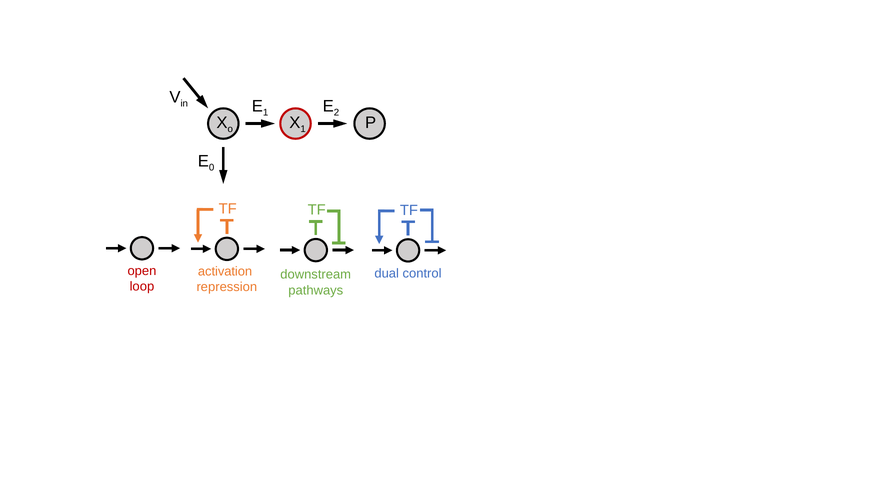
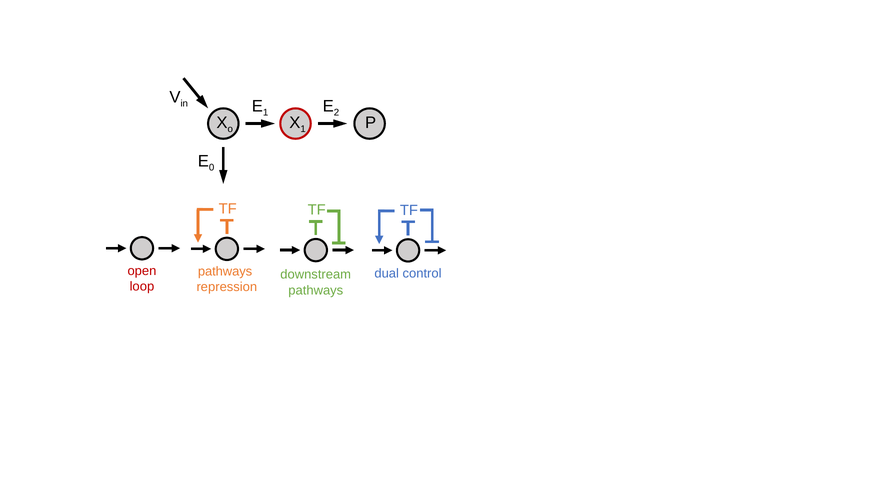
activation at (225, 272): activation -> pathways
